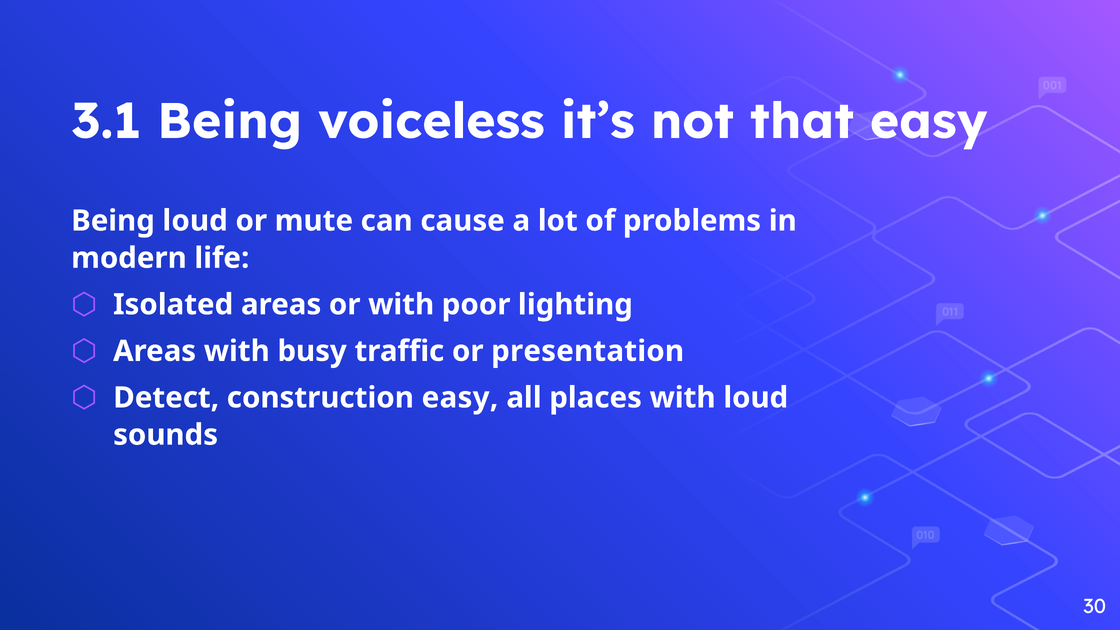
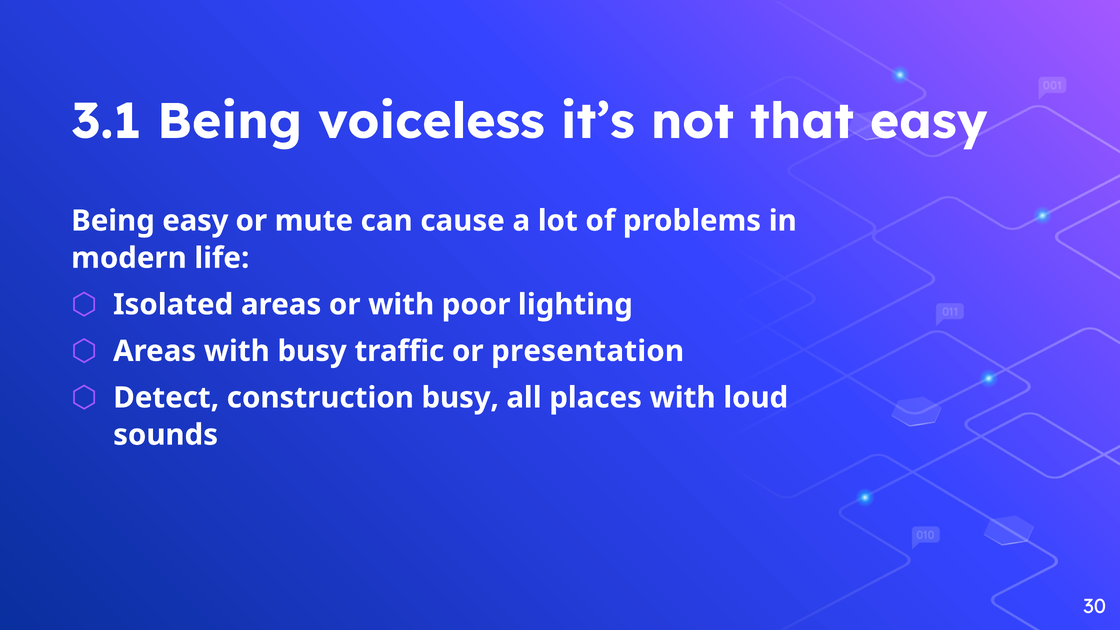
Being loud: loud -> easy
construction easy: easy -> busy
